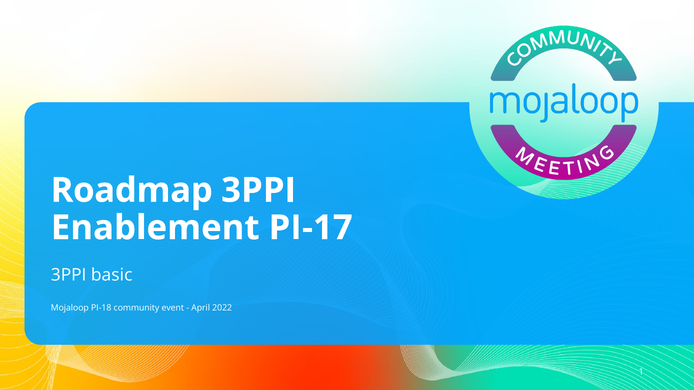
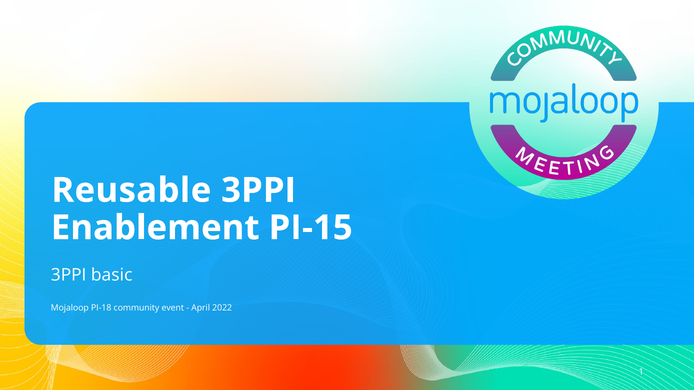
Roadmap: Roadmap -> Reusable
PI-17: PI-17 -> PI-15
